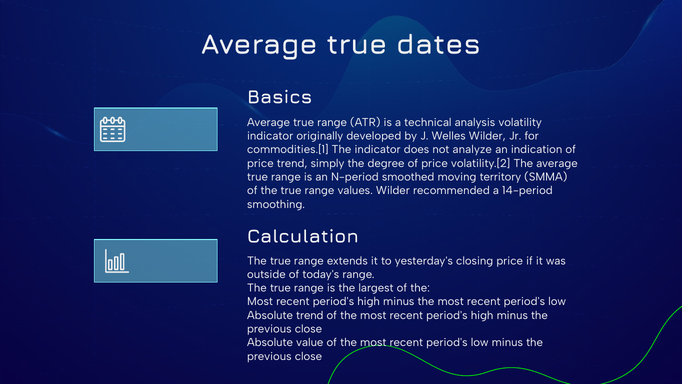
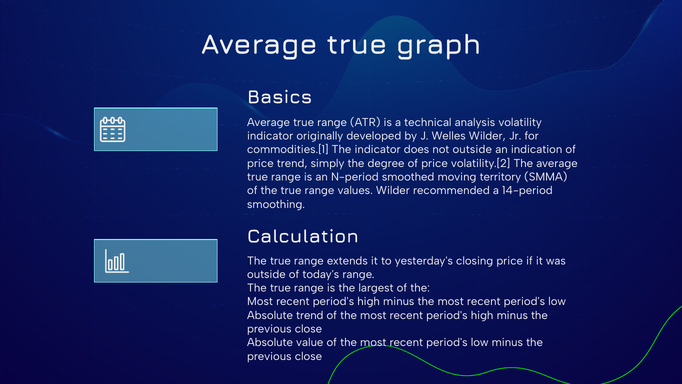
dates: dates -> graph
not analyze: analyze -> outside
